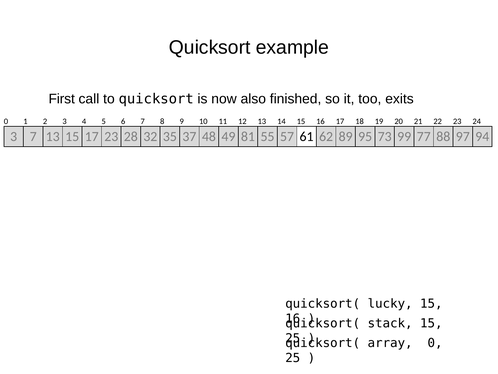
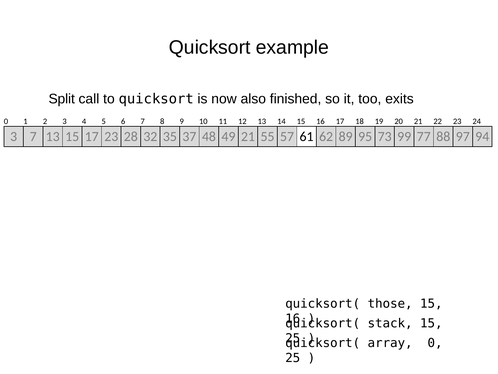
First: First -> Split
49 81: 81 -> 21
lucky: lucky -> those
